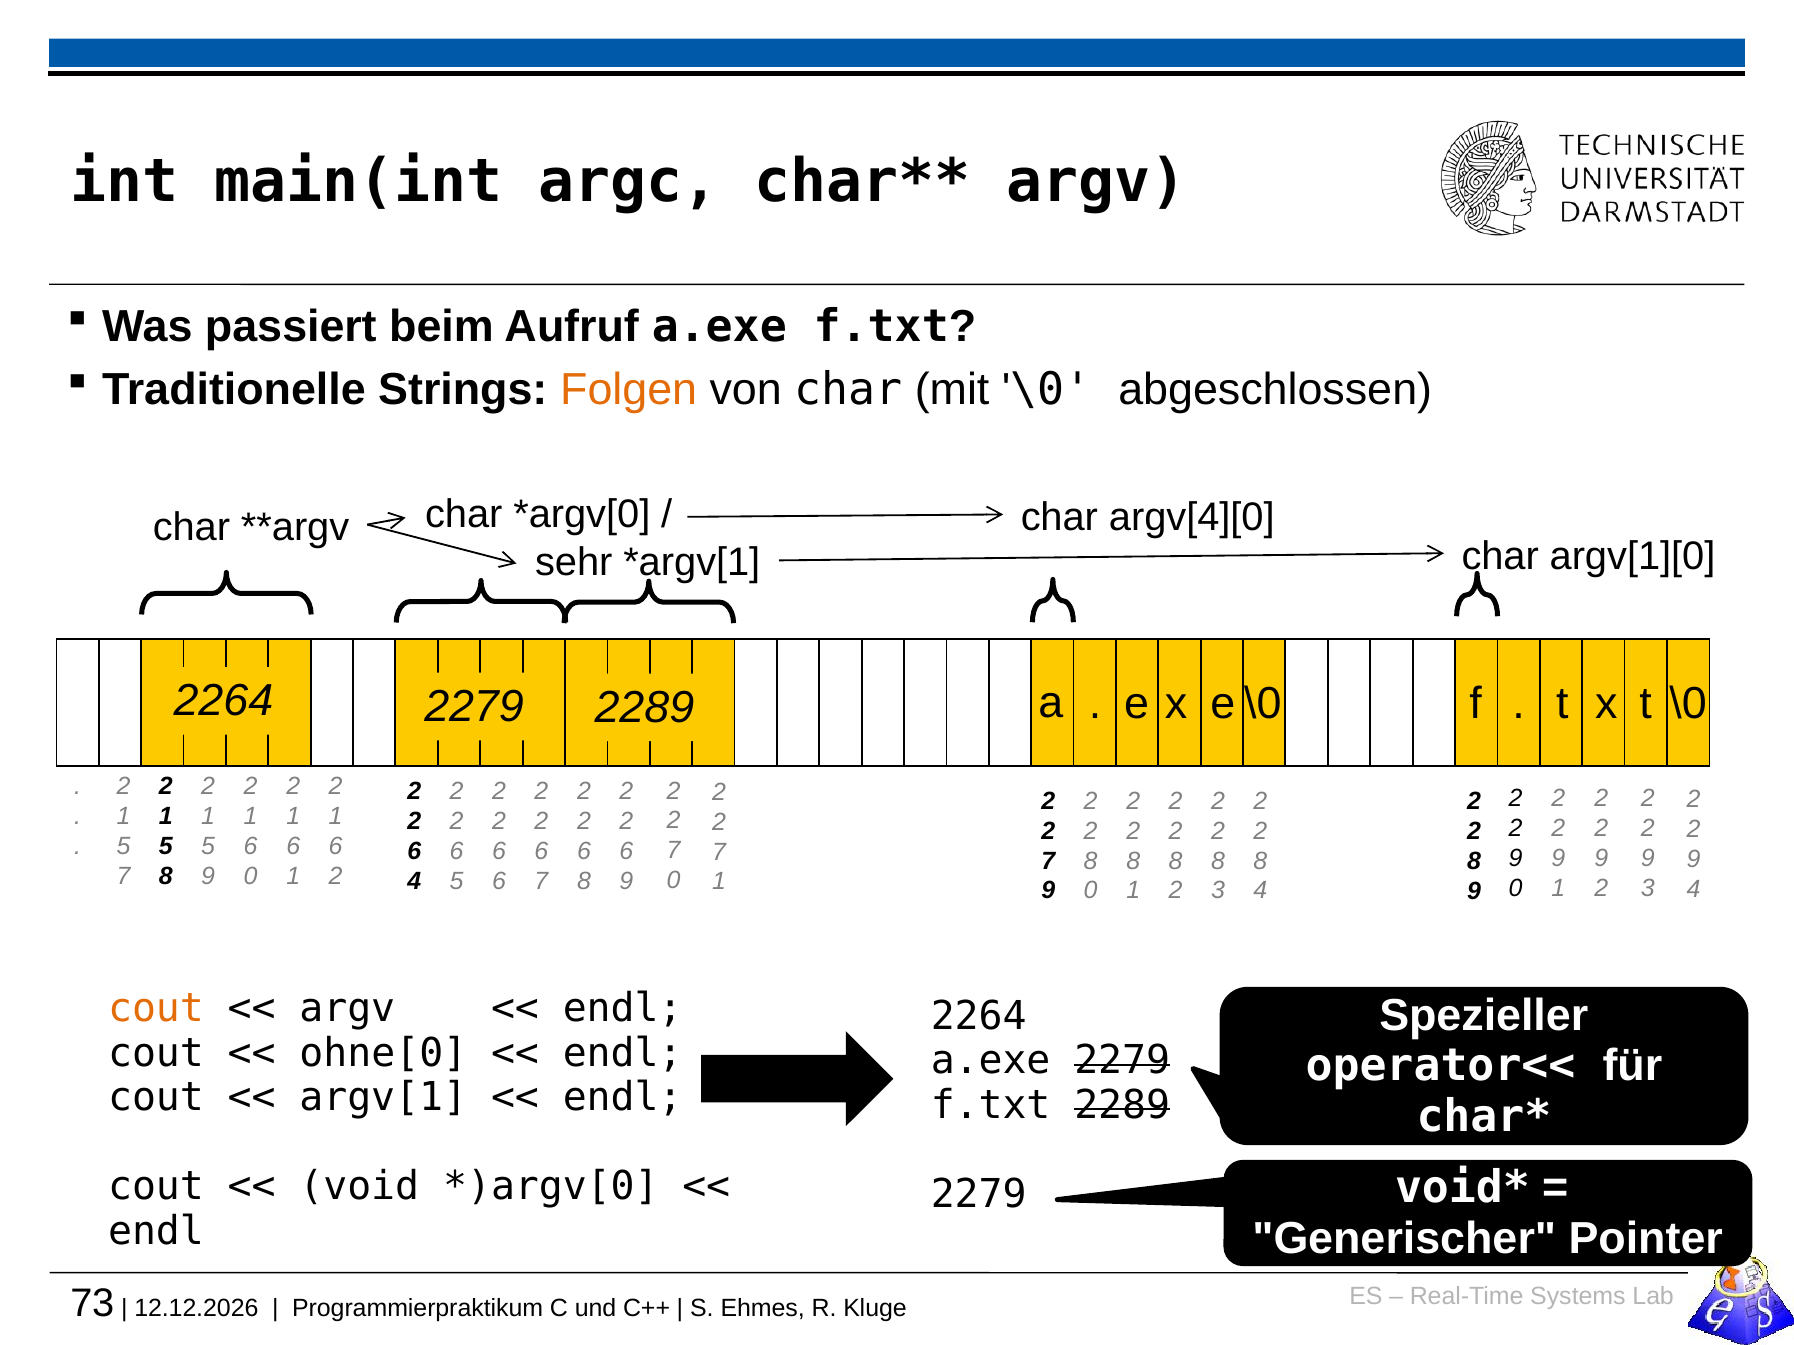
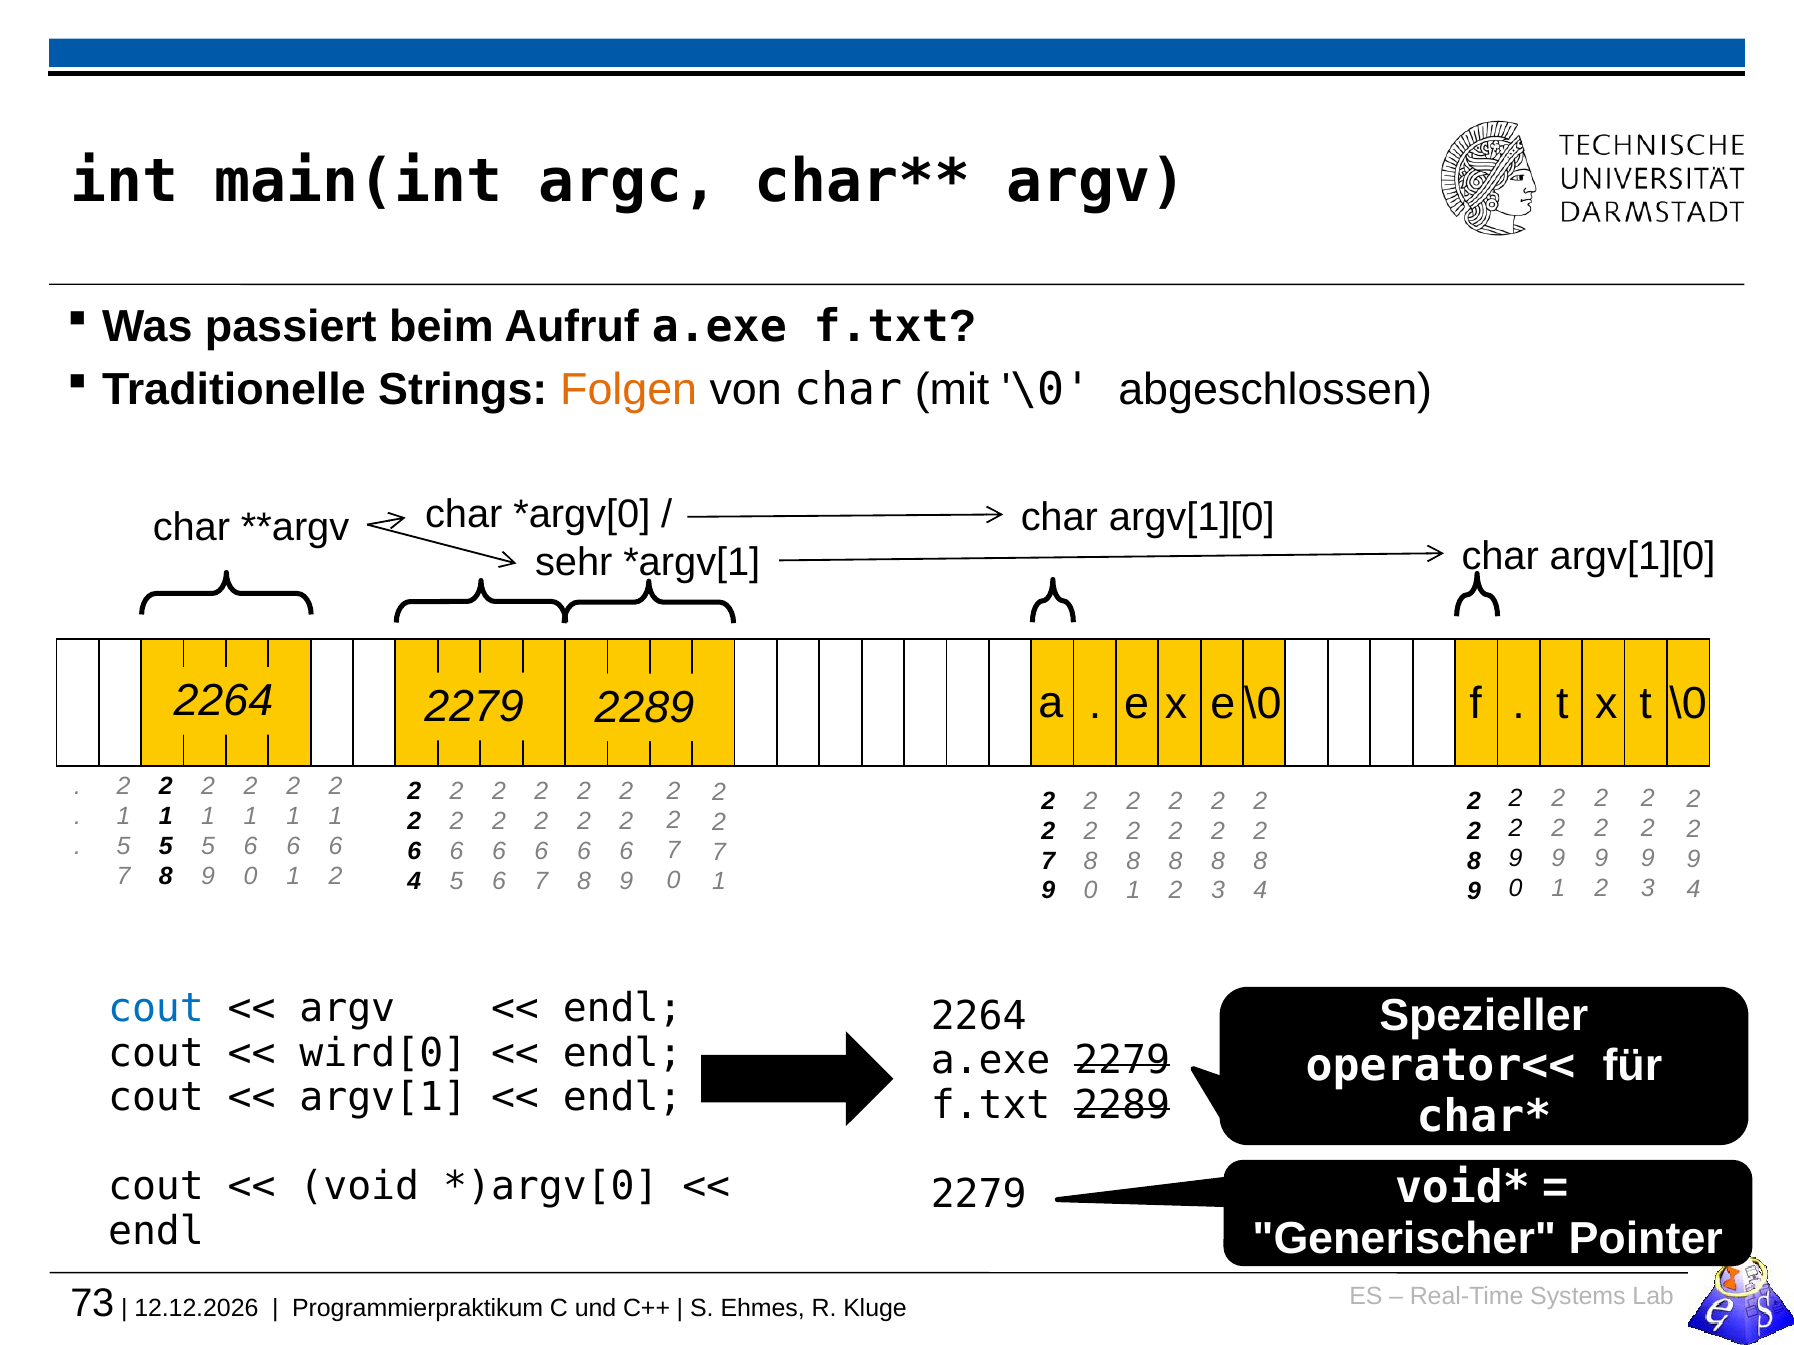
argv[4][0 at (1192, 517): argv[4][0 -> argv[1][0
cout at (156, 1009) colour: orange -> blue
ohne[0: ohne[0 -> wird[0
